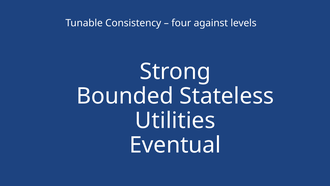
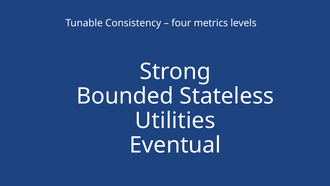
against: against -> metrics
